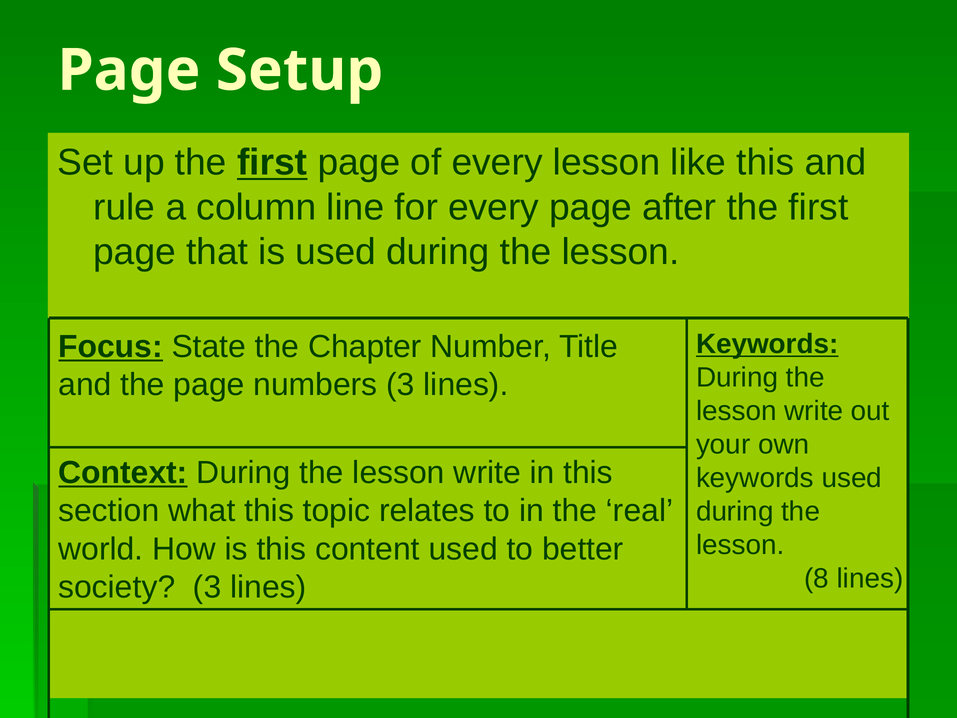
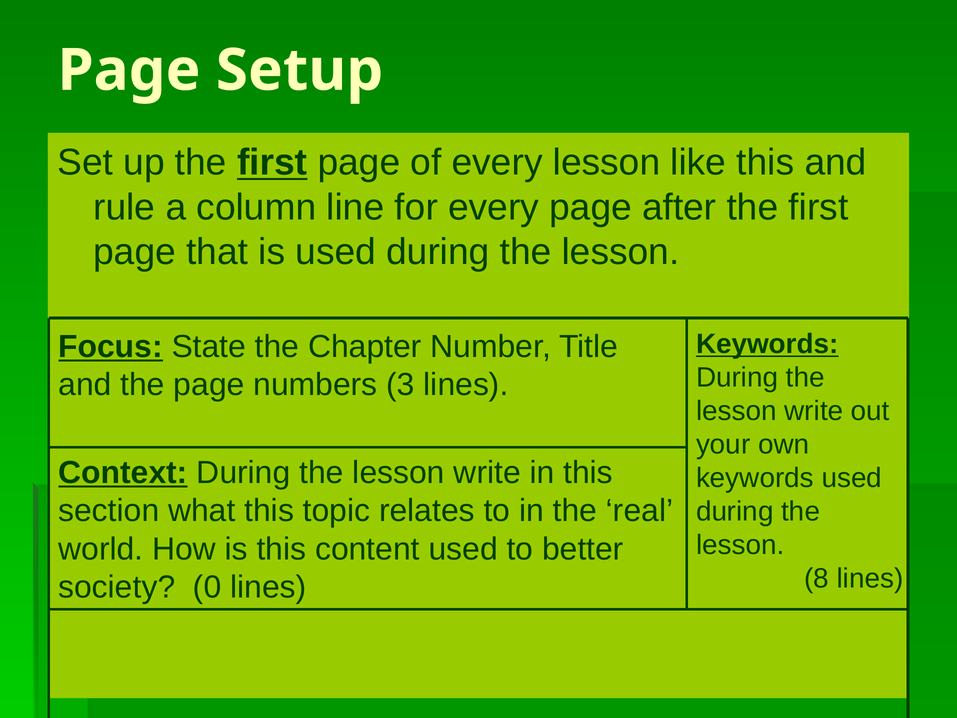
society 3: 3 -> 0
